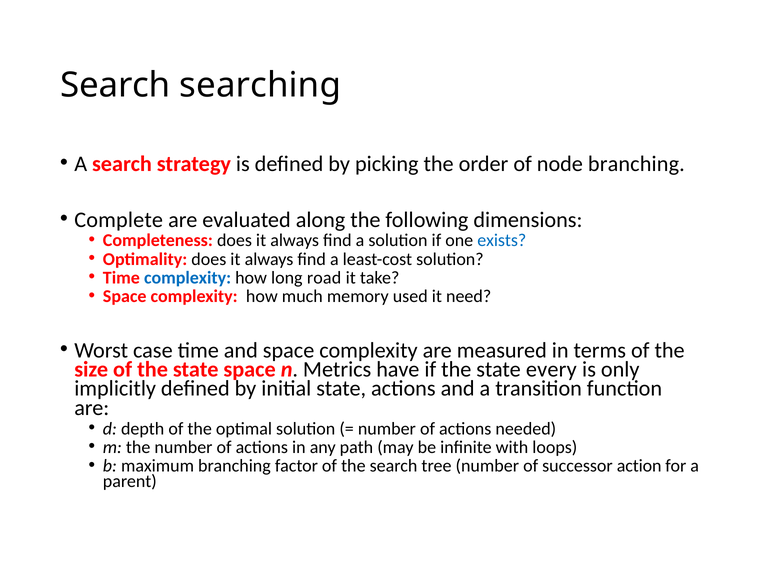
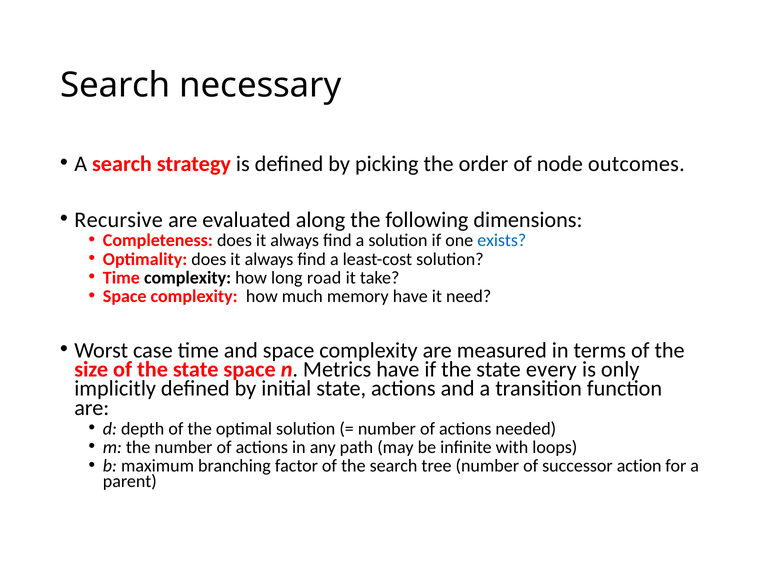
searching: searching -> necessary
node branching: branching -> outcomes
Complete: Complete -> Recursive
complexity at (188, 278) colour: blue -> black
memory used: used -> have
